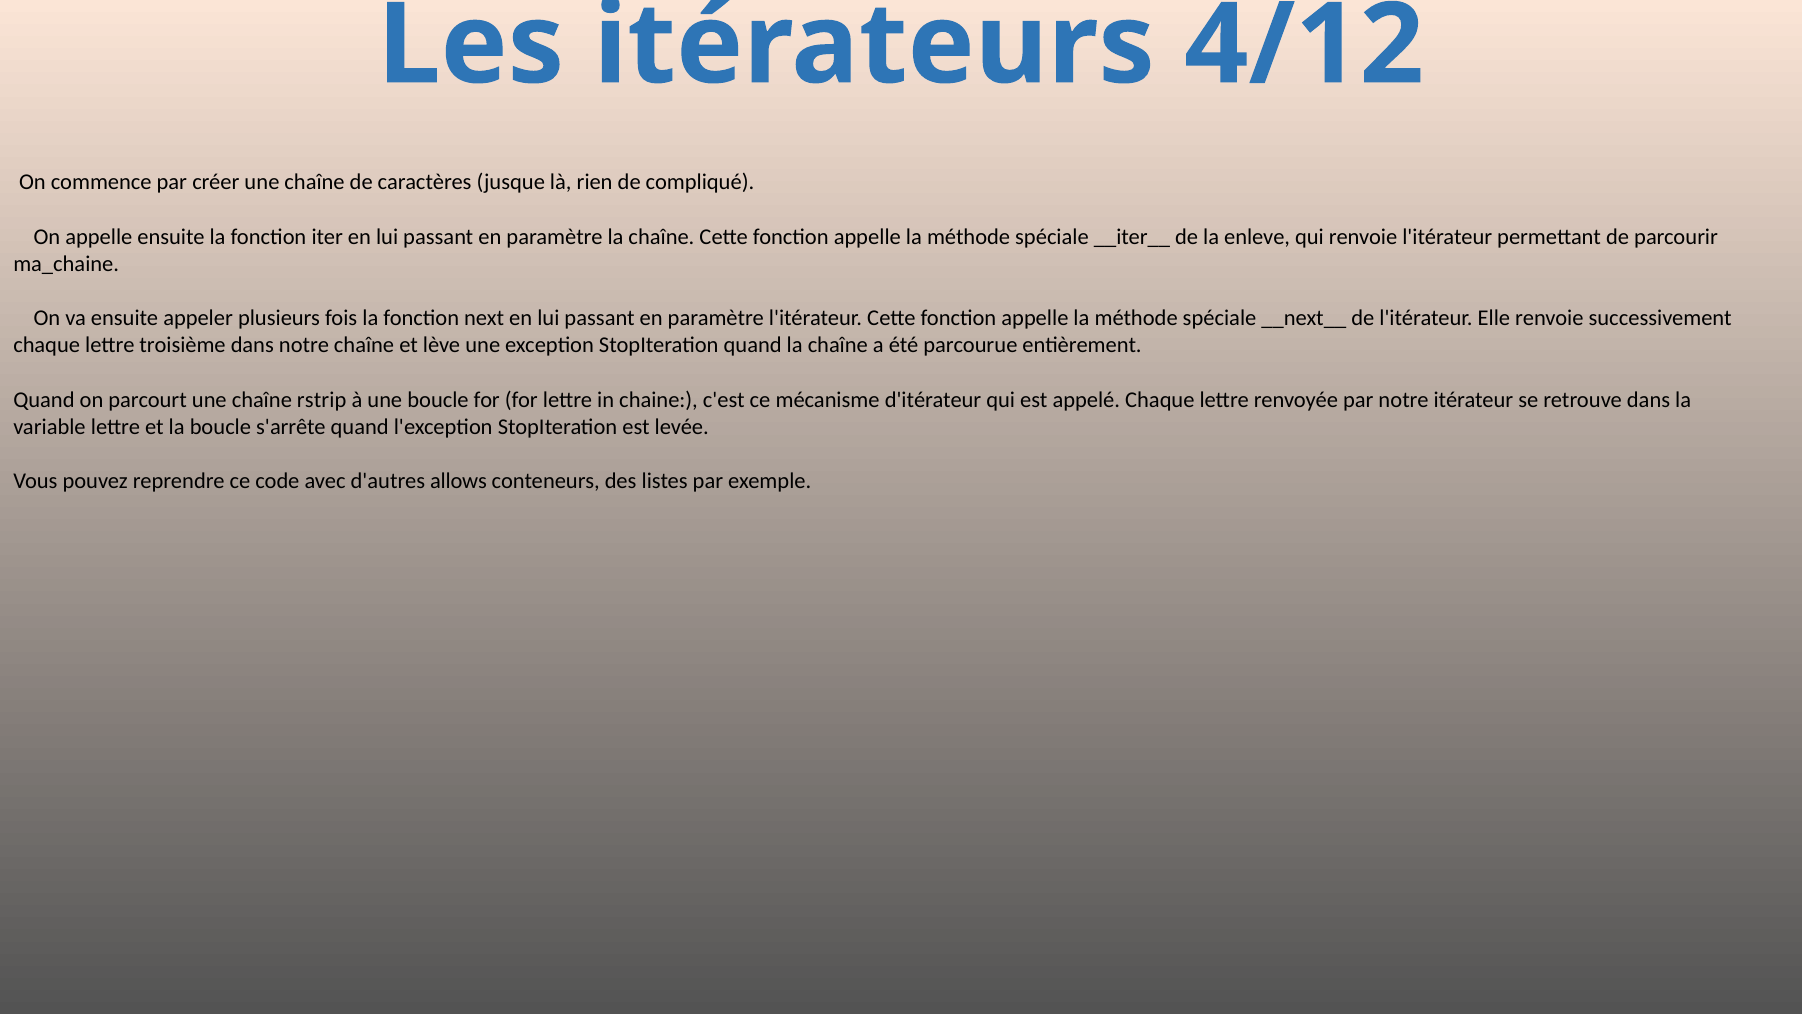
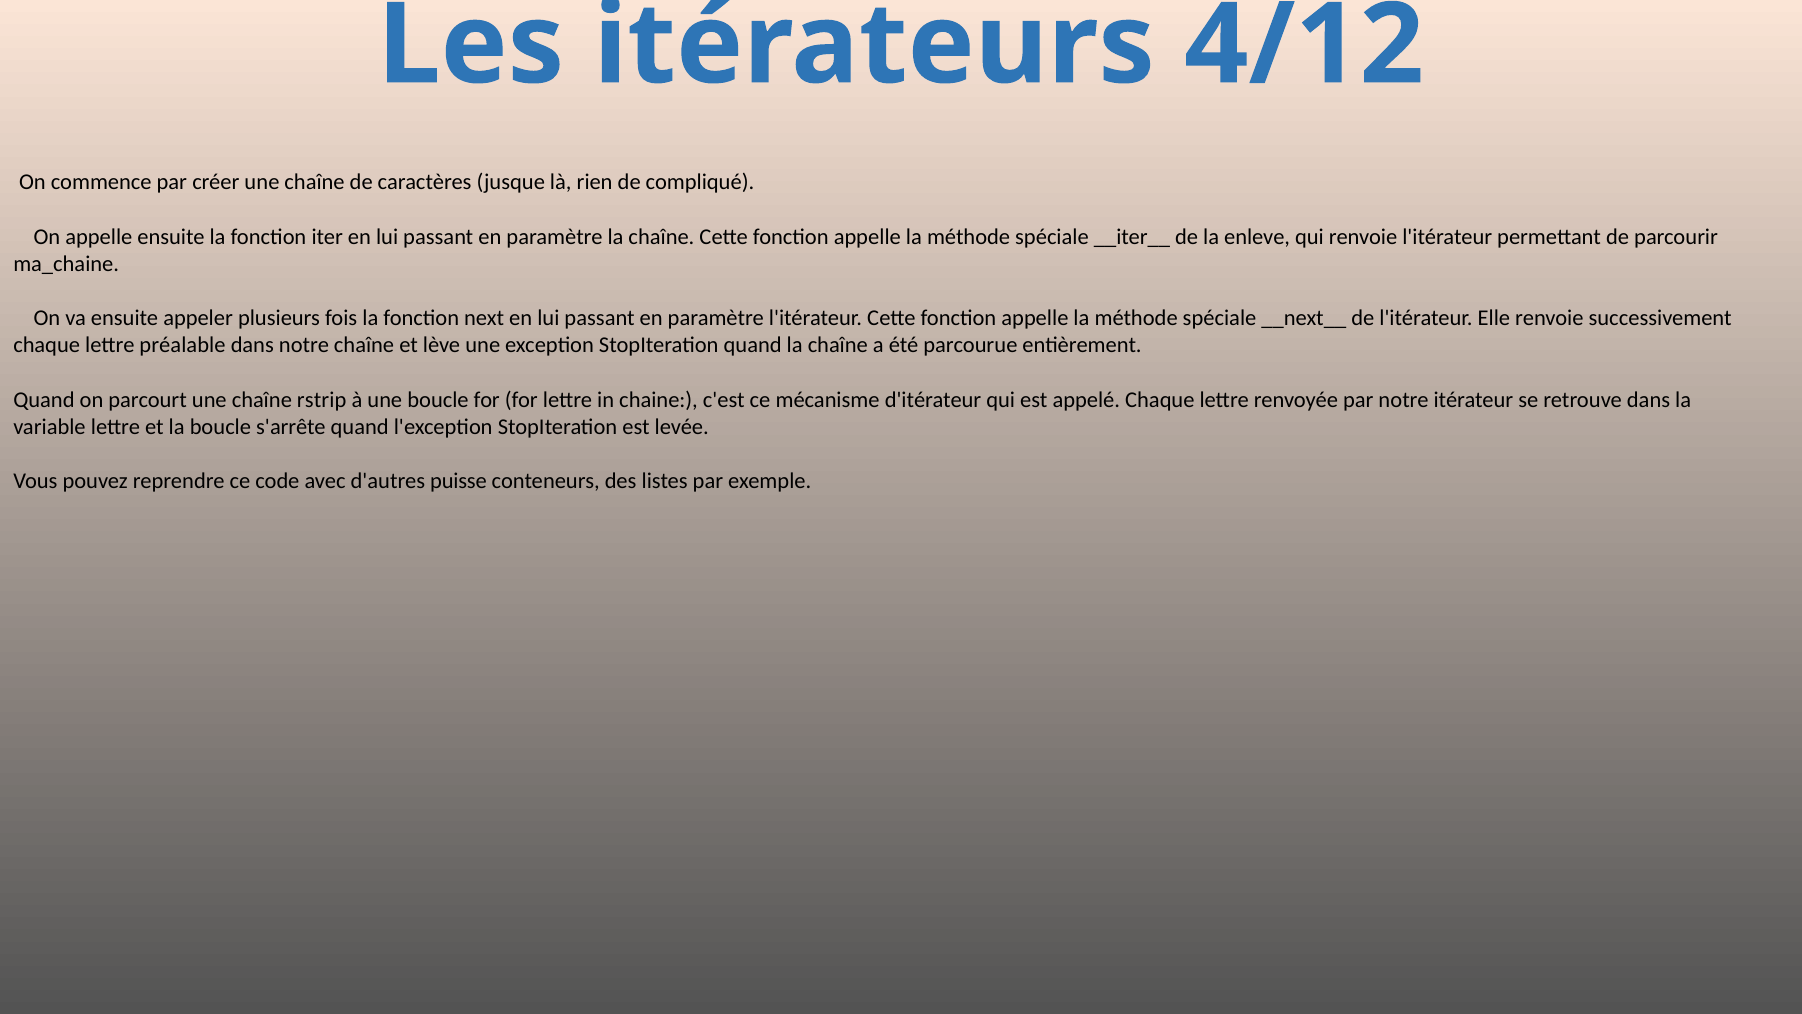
troisième: troisième -> préalable
allows: allows -> puisse
